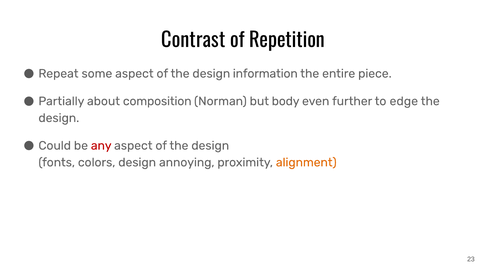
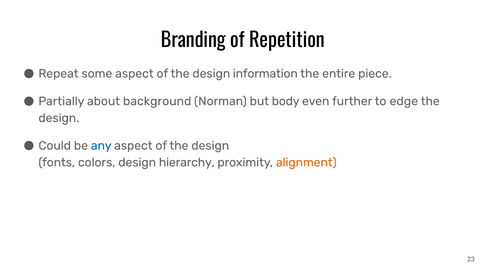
Contrast: Contrast -> Branding
composition: composition -> background
any colour: red -> blue
annoying: annoying -> hierarchy
